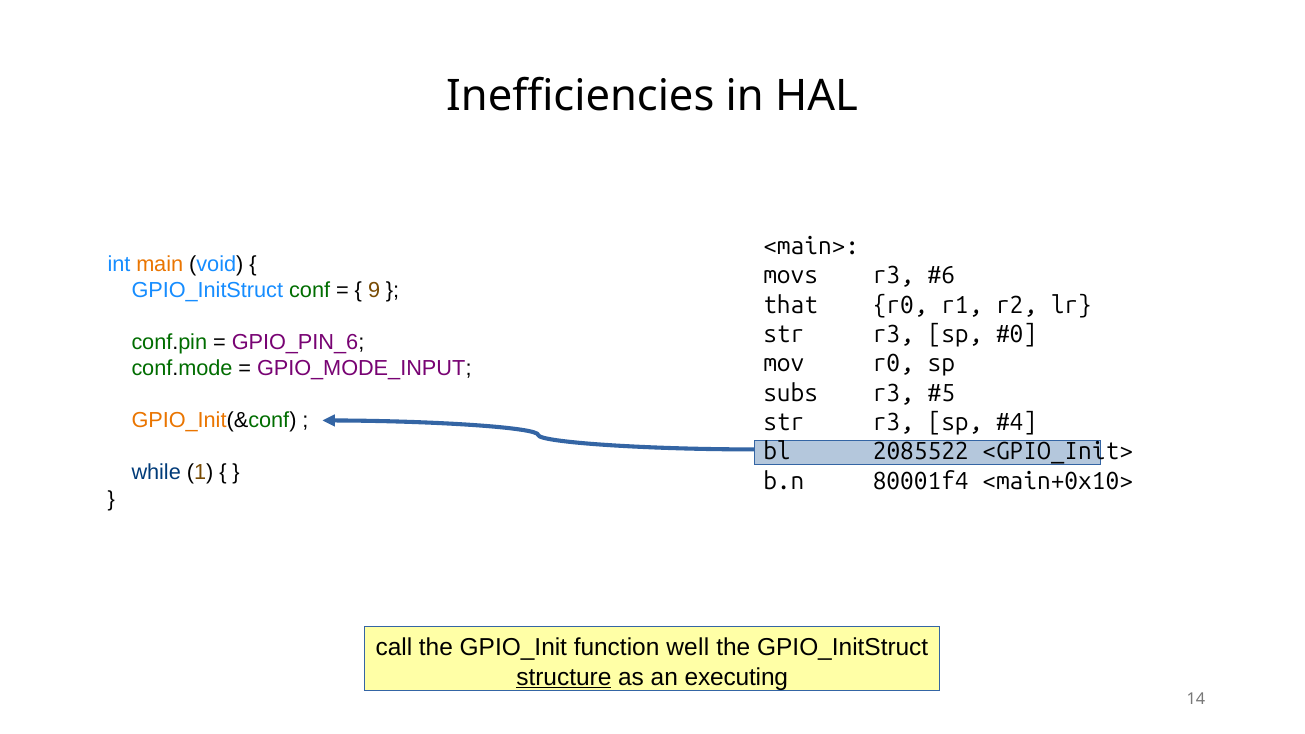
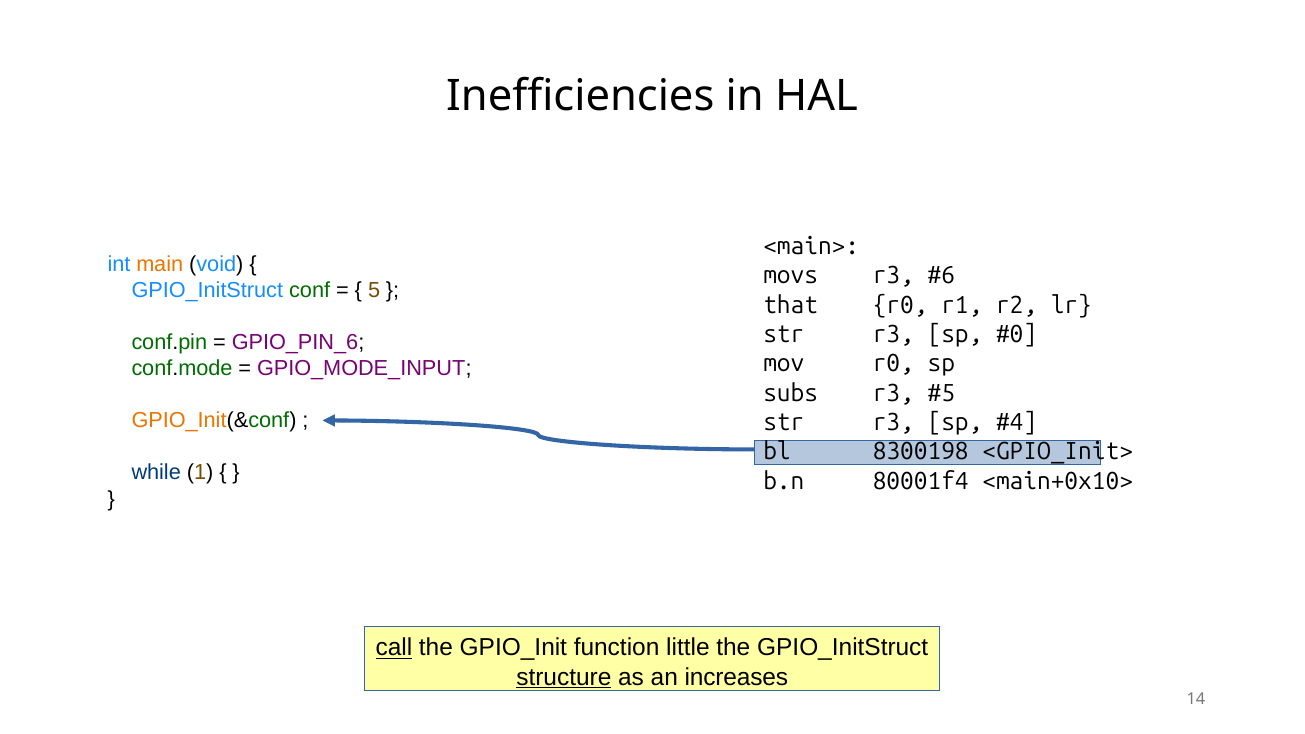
9: 9 -> 5
2085522: 2085522 -> 8300198
call underline: none -> present
well: well -> little
executing: executing -> increases
